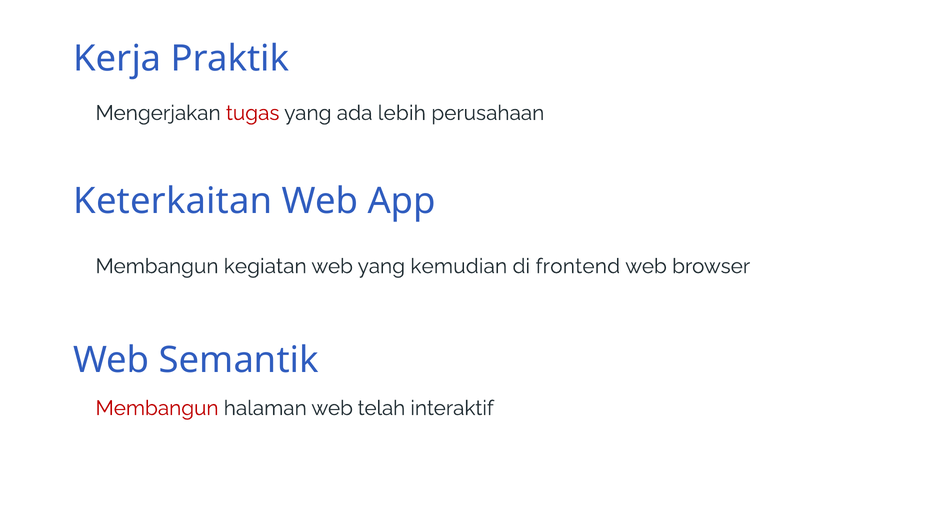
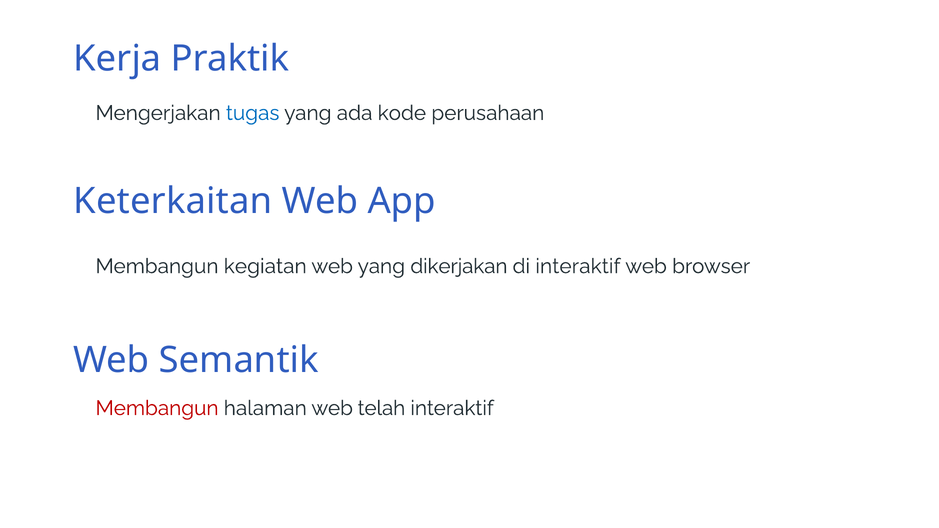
tugas colour: red -> blue
lebih: lebih -> kode
kemudian: kemudian -> dikerjakan
di frontend: frontend -> interaktif
